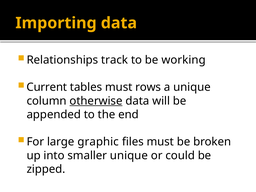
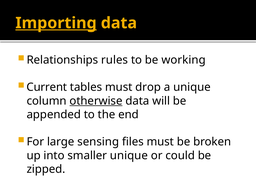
Importing underline: none -> present
track: track -> rules
rows: rows -> drop
graphic: graphic -> sensing
